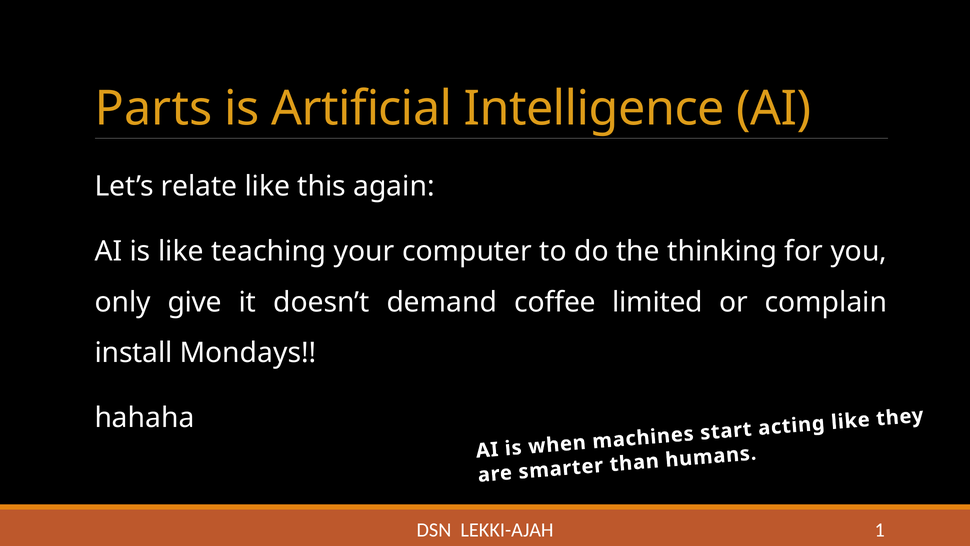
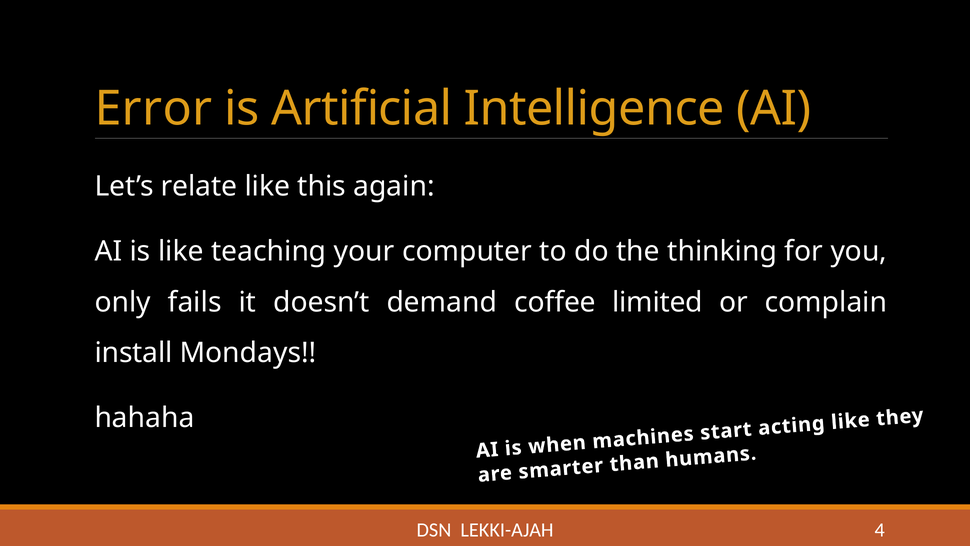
Parts: Parts -> Error
give: give -> fails
1: 1 -> 4
